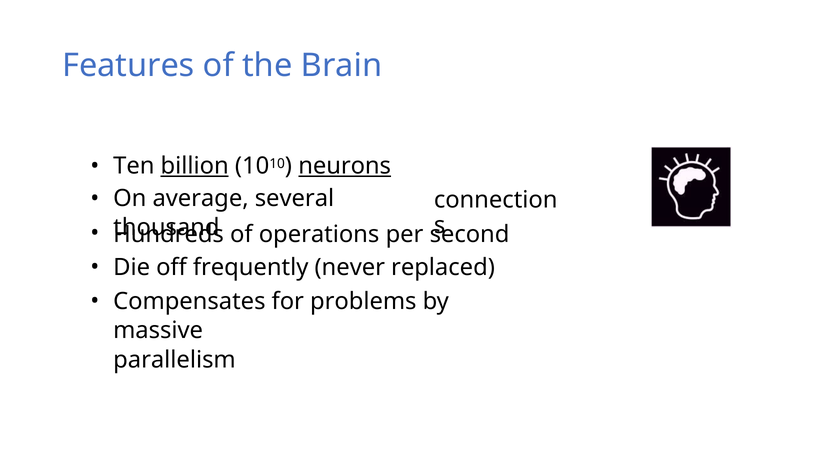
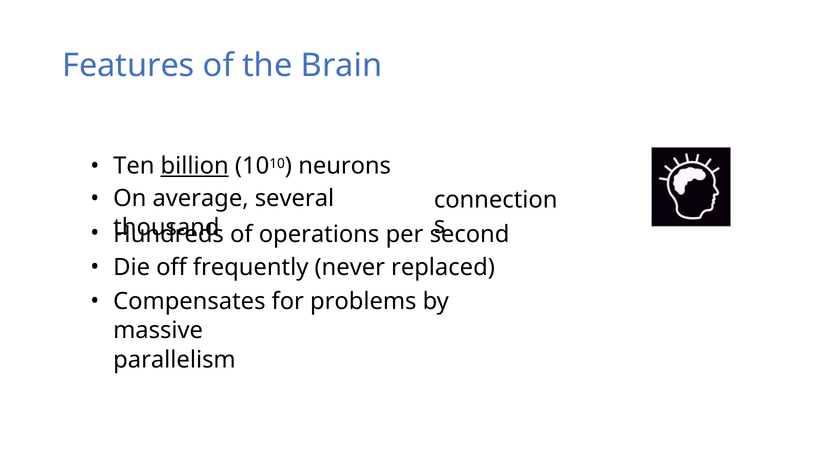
neurons underline: present -> none
